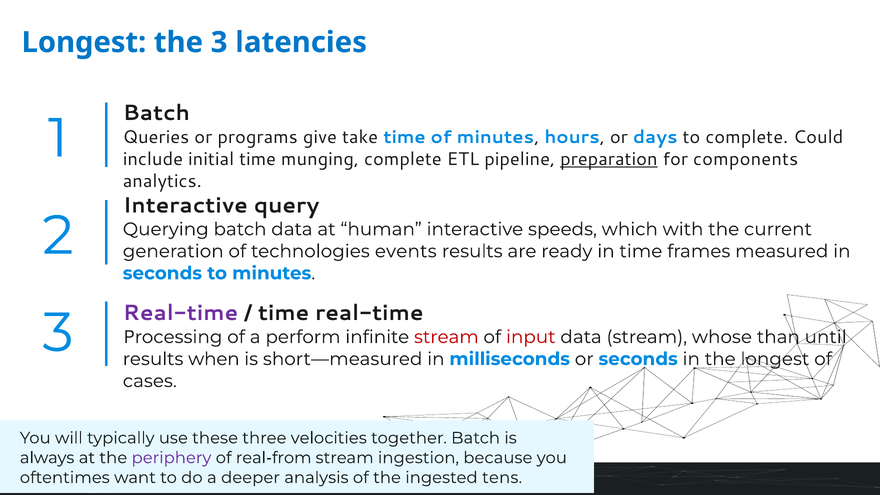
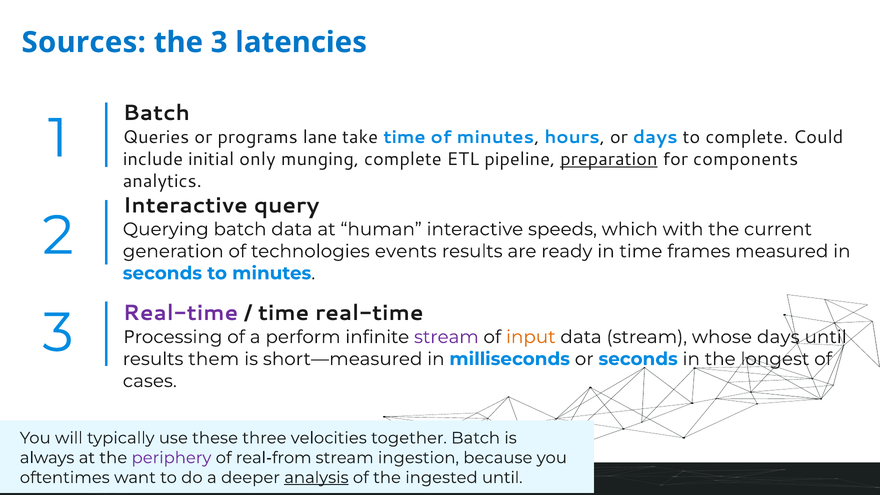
Longest at (84, 42): Longest -> Sources
give: give -> lane
initial time: time -> only
stream at (446, 337) colour: red -> purple
input colour: red -> orange
whose than: than -> days
when: when -> them
analysis underline: none -> present
ingested tens: tens -> until
